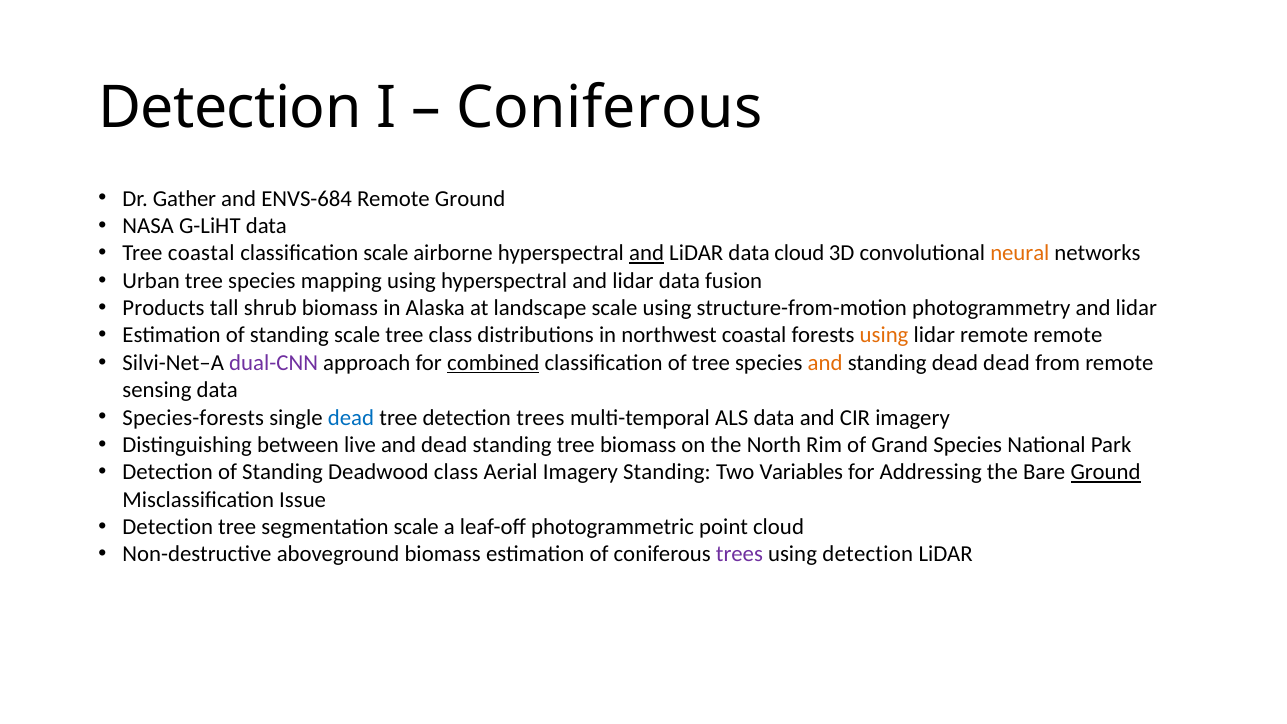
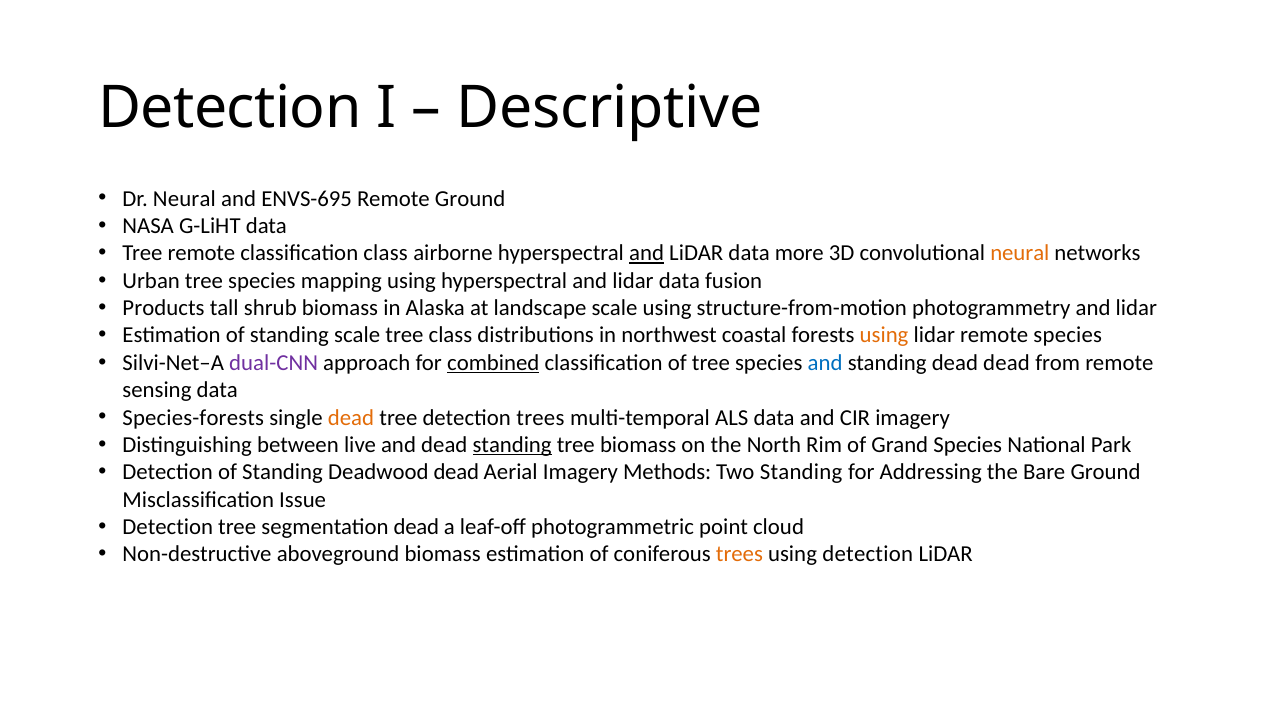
Coniferous at (609, 108): Coniferous -> Descriptive
Dr Gather: Gather -> Neural
ENVS-684: ENVS-684 -> ENVS-695
Tree coastal: coastal -> remote
classification scale: scale -> class
data cloud: cloud -> more
remote remote: remote -> species
and at (825, 363) colour: orange -> blue
dead at (351, 417) colour: blue -> orange
standing at (512, 445) underline: none -> present
Deadwood class: class -> dead
Imagery Standing: Standing -> Methods
Two Variables: Variables -> Standing
Ground at (1106, 472) underline: present -> none
segmentation scale: scale -> dead
trees at (739, 554) colour: purple -> orange
